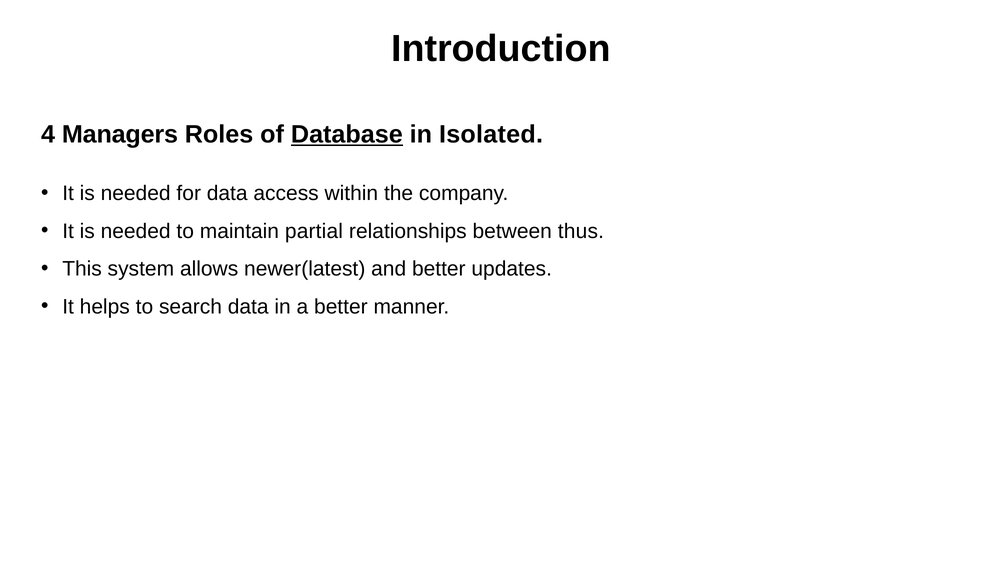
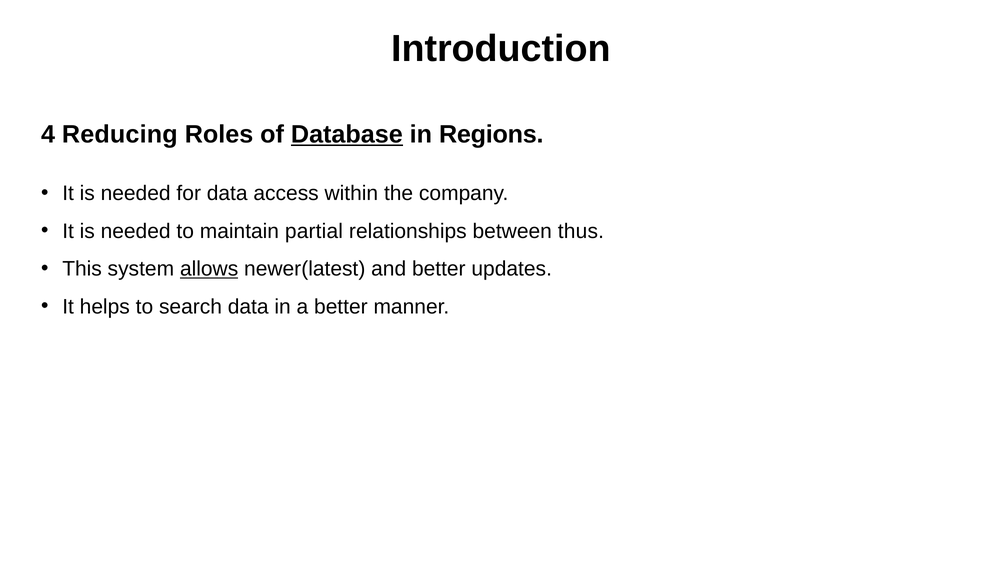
Managers: Managers -> Reducing
Isolated: Isolated -> Regions
allows underline: none -> present
